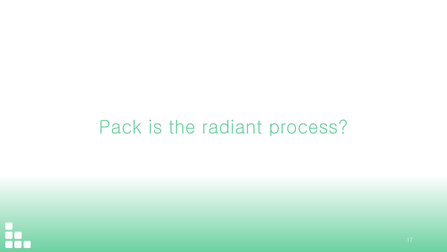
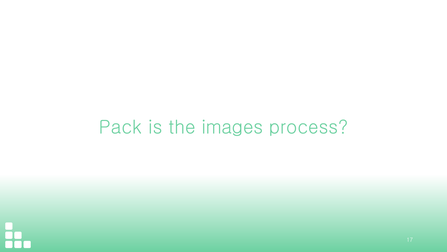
radiant: radiant -> images
